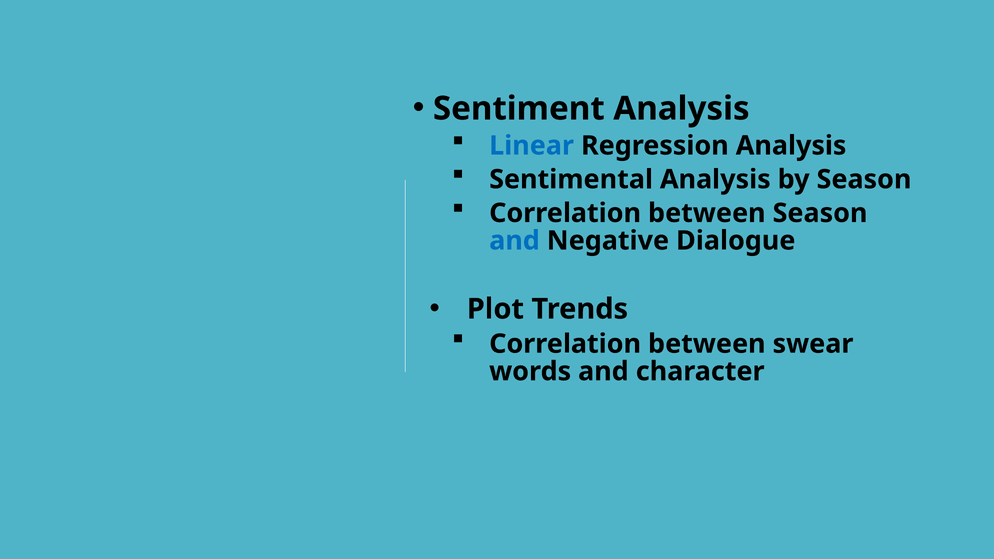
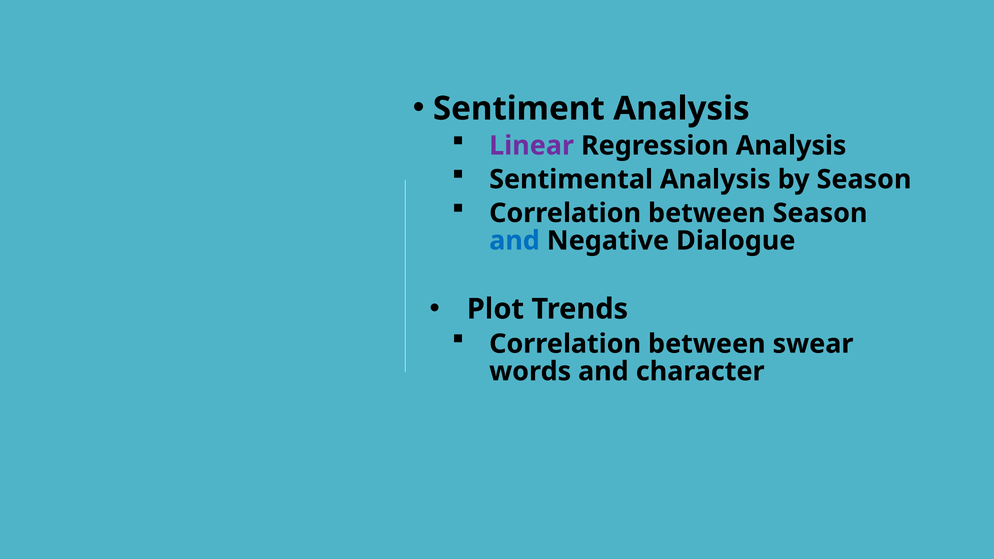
Linear colour: blue -> purple
